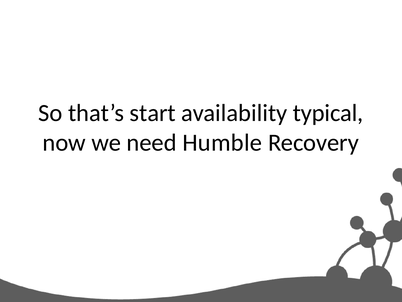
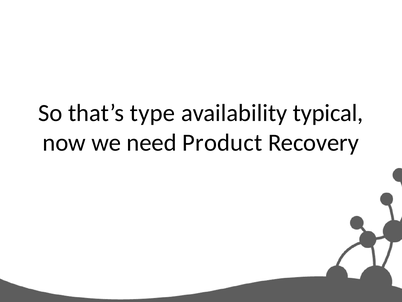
start: start -> type
Humble: Humble -> Product
